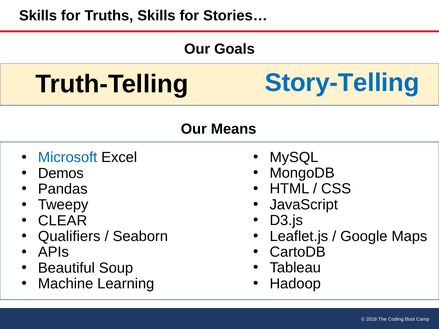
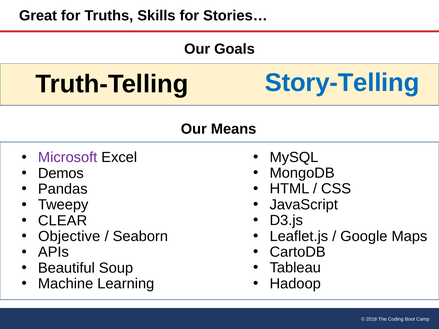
Skills at (38, 16): Skills -> Great
Microsoft colour: blue -> purple
Qualifiers: Qualifiers -> Objective
